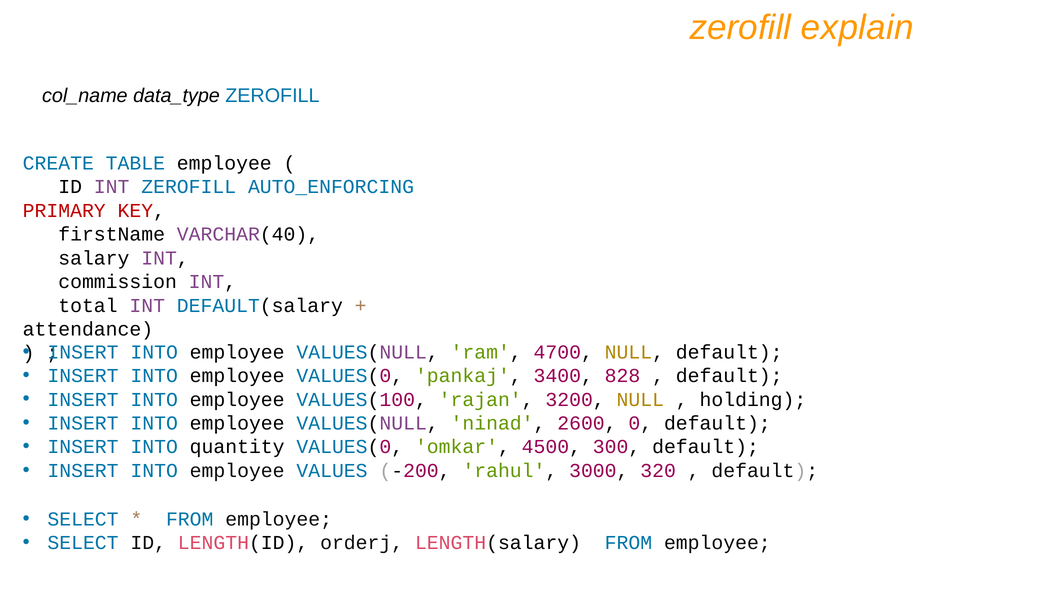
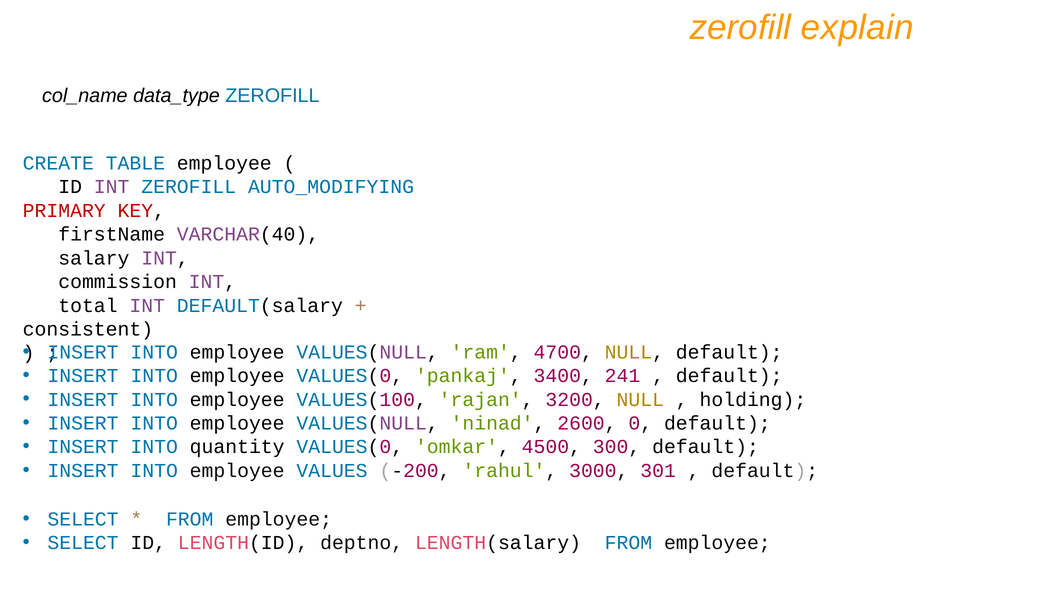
AUTO_ENFORCING: AUTO_ENFORCING -> AUTO_MODIFYING
attendance: attendance -> consistent
828: 828 -> 241
320: 320 -> 301
orderj: orderj -> deptno
